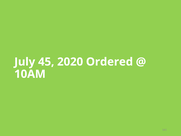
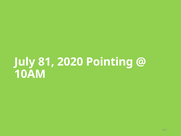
45: 45 -> 81
Ordered: Ordered -> Pointing
